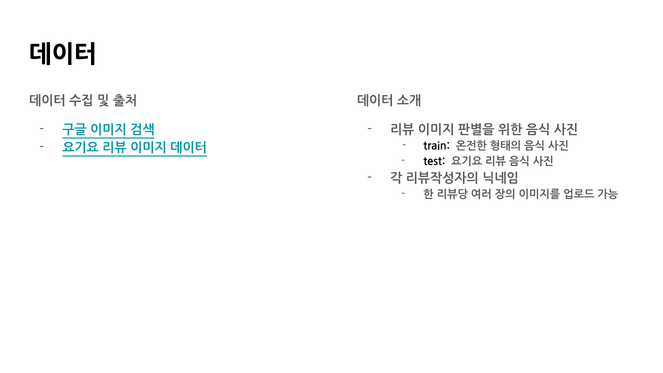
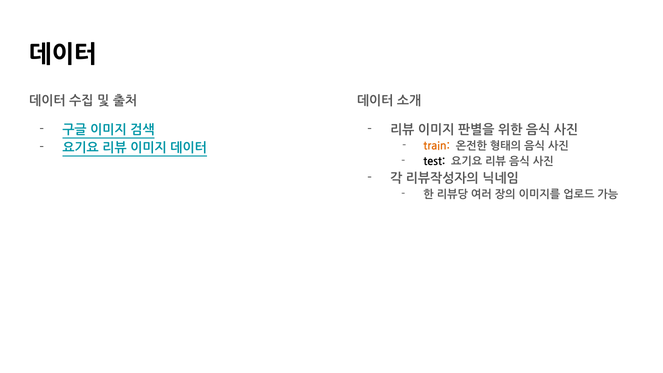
train colour: black -> orange
